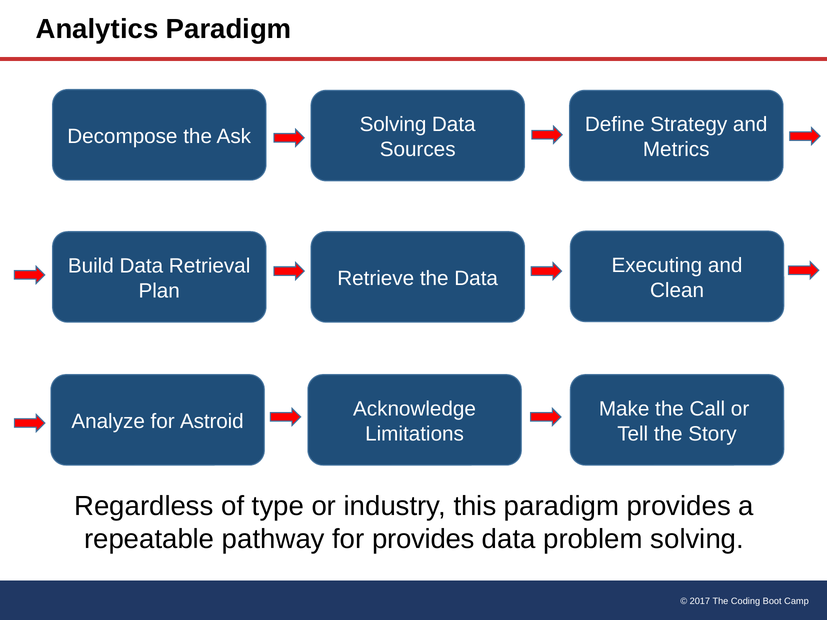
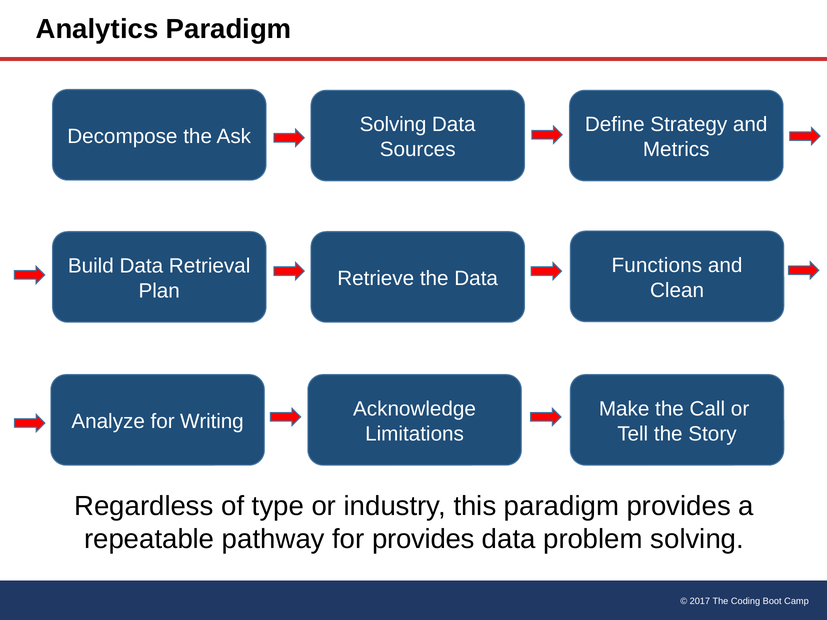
Executing: Executing -> Functions
Astroid: Astroid -> Writing
